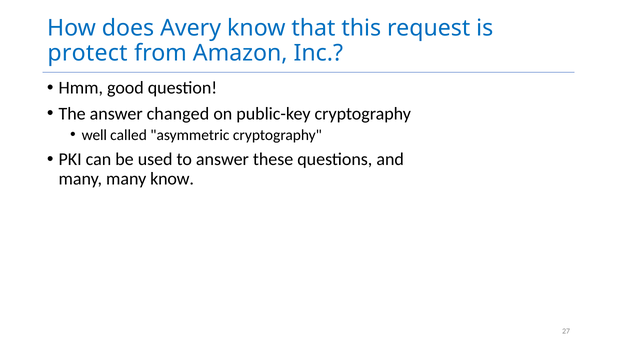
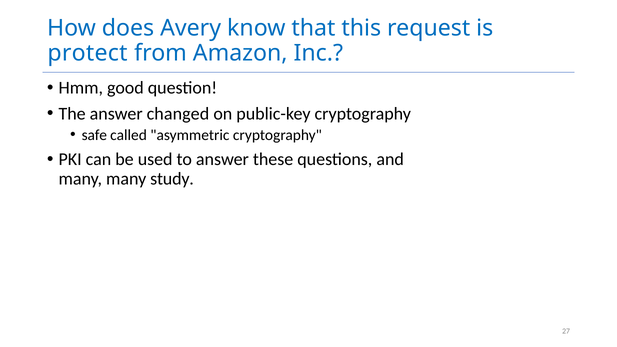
well: well -> safe
many know: know -> study
